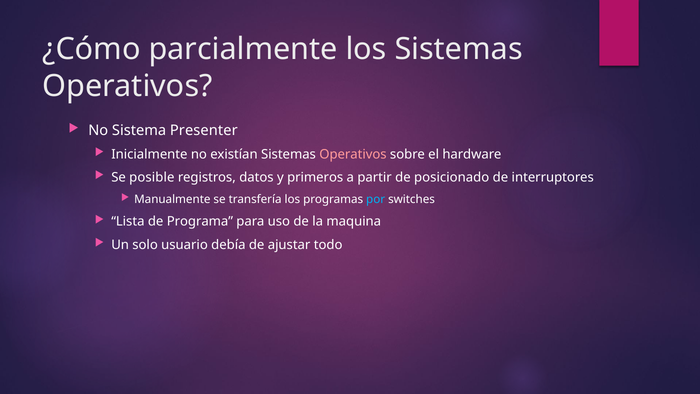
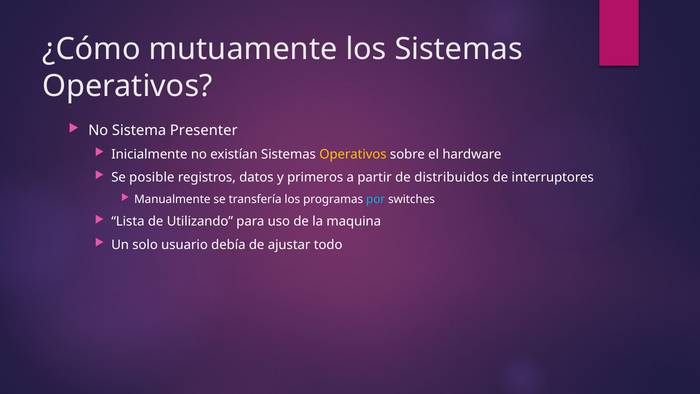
parcialmente: parcialmente -> mutuamente
Operativos at (353, 154) colour: pink -> yellow
posicionado: posicionado -> distribuidos
Programa: Programa -> Utilizando
